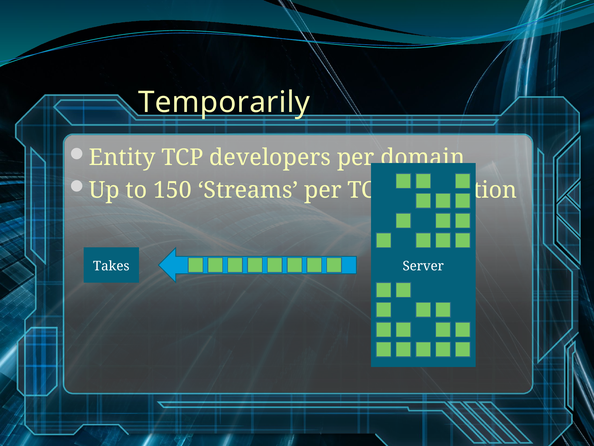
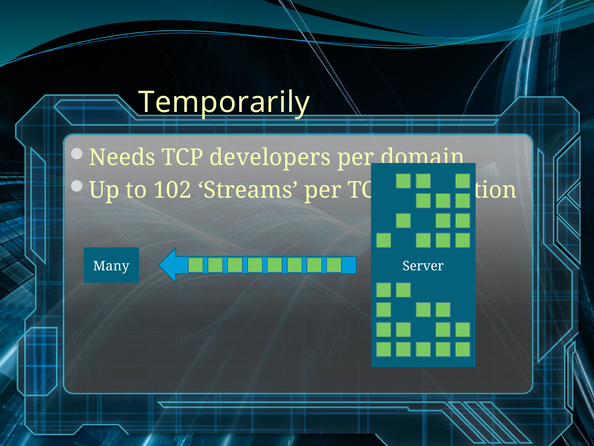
Entity: Entity -> Needs
150: 150 -> 102
Takes: Takes -> Many
